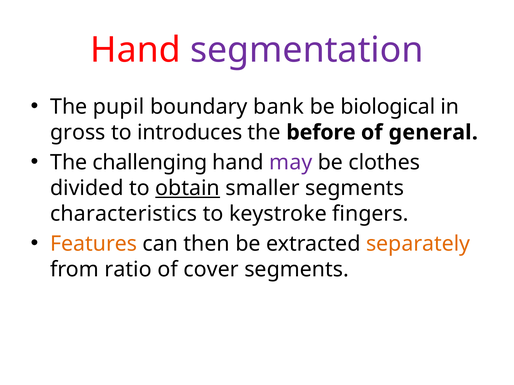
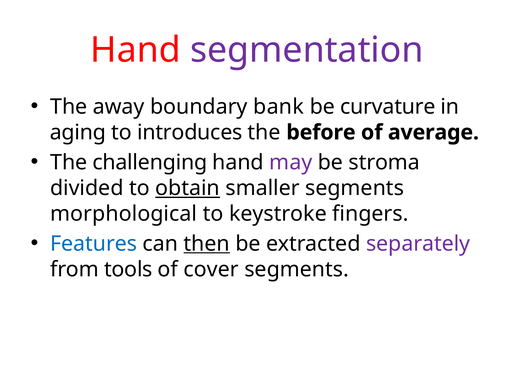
pupil: pupil -> away
biological: biological -> curvature
gross: gross -> aging
general: general -> average
clothes: clothes -> stroma
characteristics: characteristics -> morphological
Features colour: orange -> blue
then underline: none -> present
separately colour: orange -> purple
ratio: ratio -> tools
